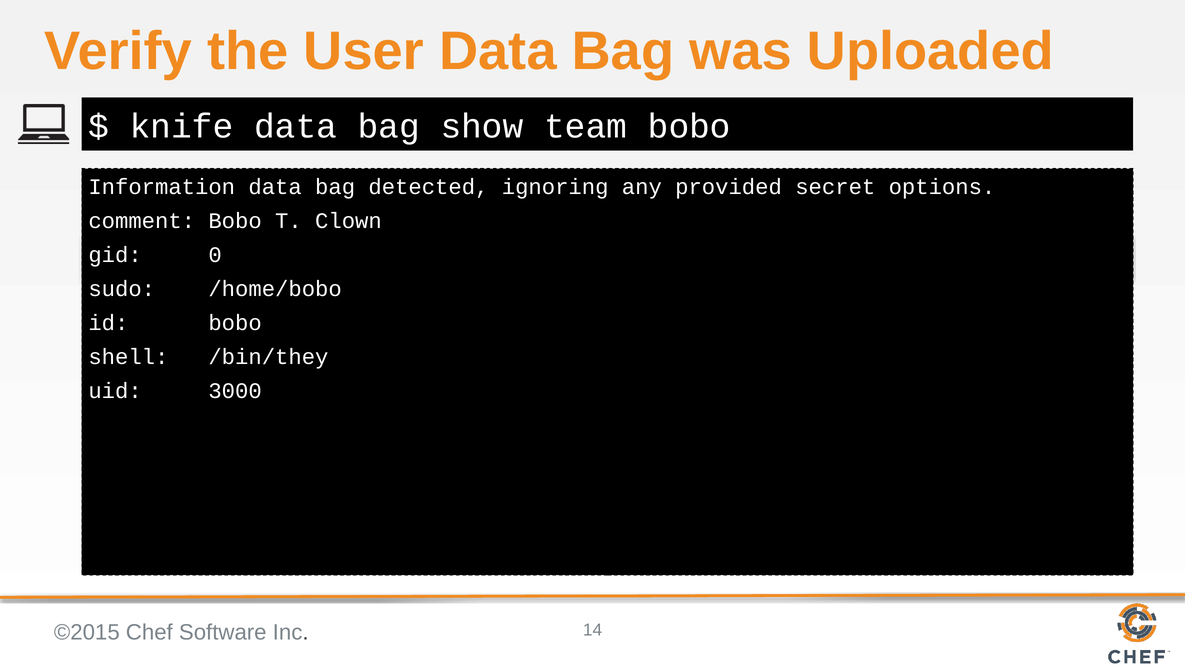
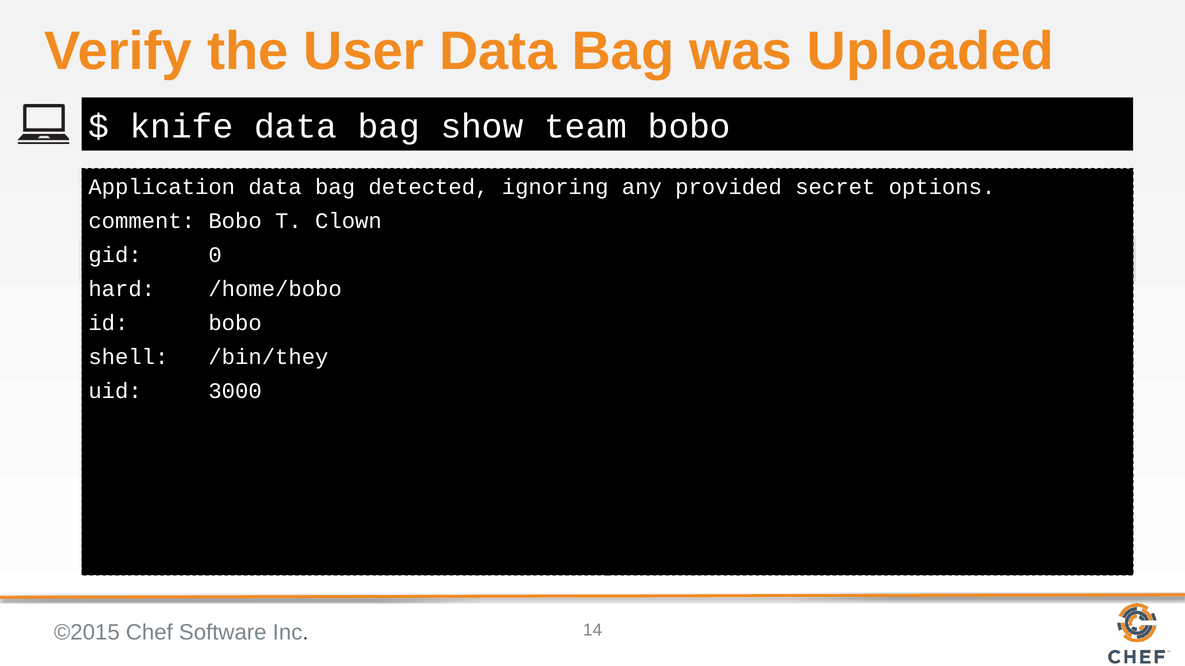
Information: Information -> Application
sudo: sudo -> hard
